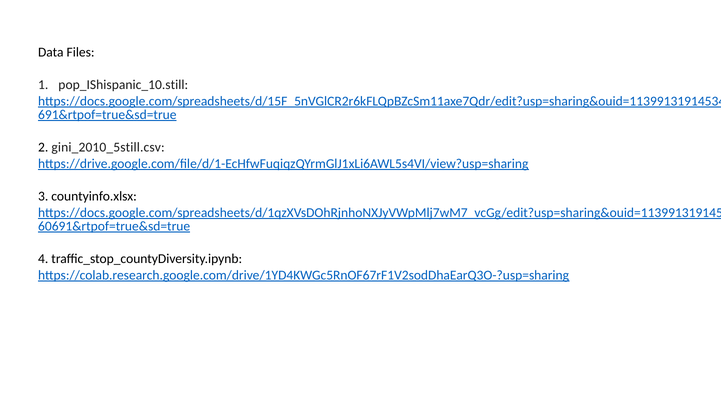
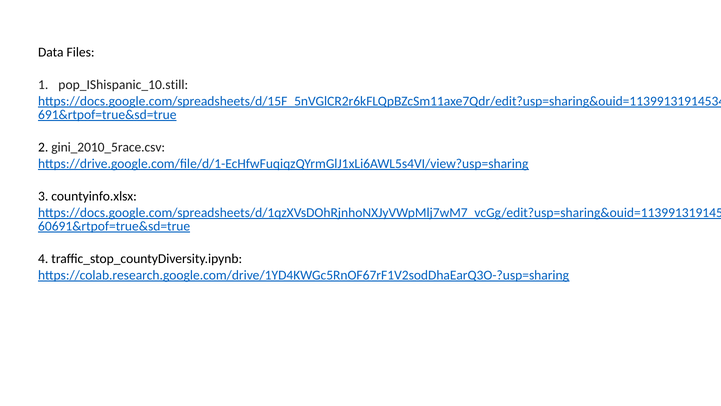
gini_2010_5still.csv: gini_2010_5still.csv -> gini_2010_5race.csv
